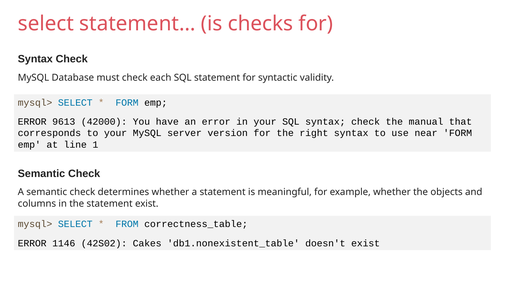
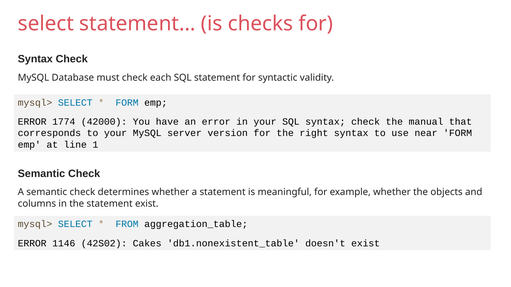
9613: 9613 -> 1774
correctness_table: correctness_table -> aggregation_table
